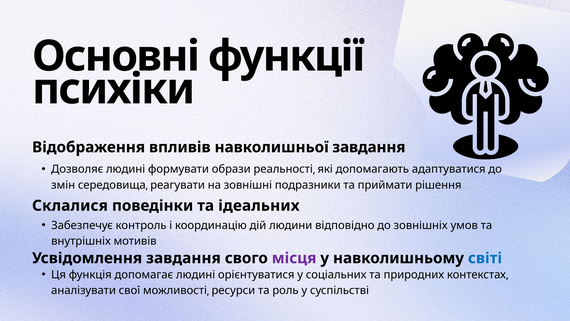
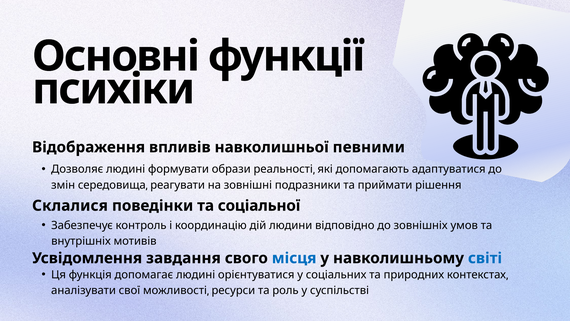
навколишньої завдання: завдання -> певними
ідеальних: ідеальних -> соціальної
місця colour: purple -> blue
